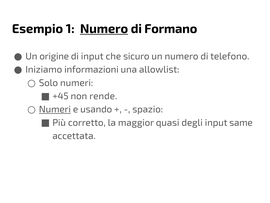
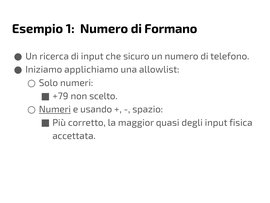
Numero at (104, 29) underline: present -> none
origine: origine -> ricerca
informazioni: informazioni -> applichiamo
+45: +45 -> +79
rende: rende -> scelto
same: same -> fisica
